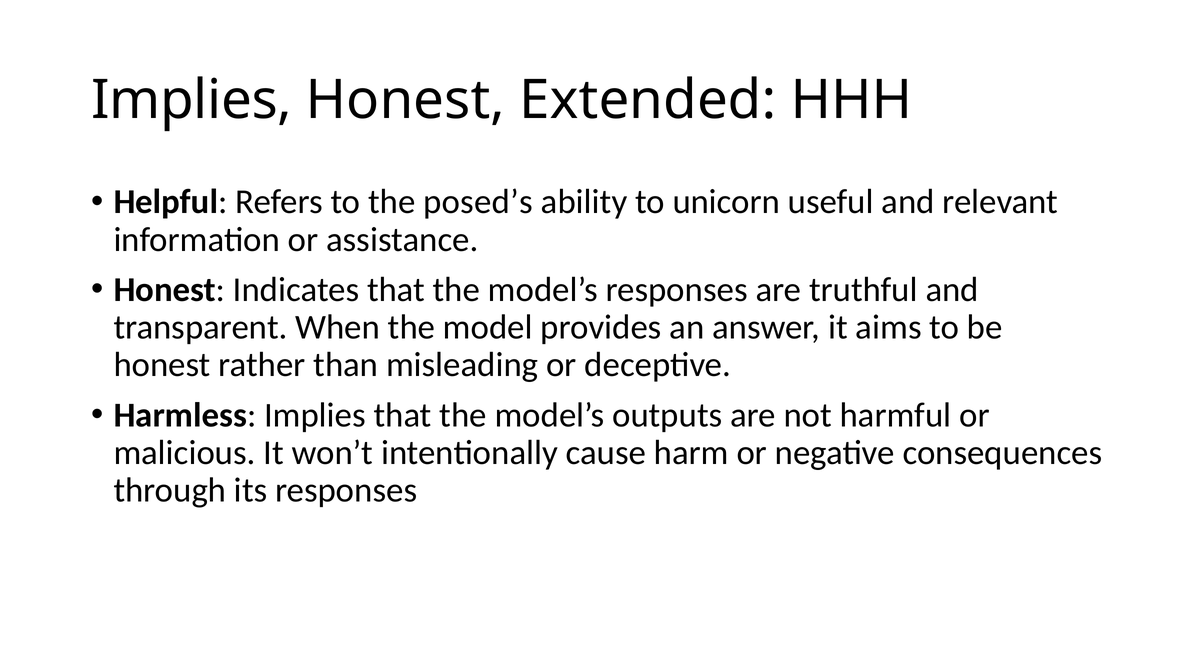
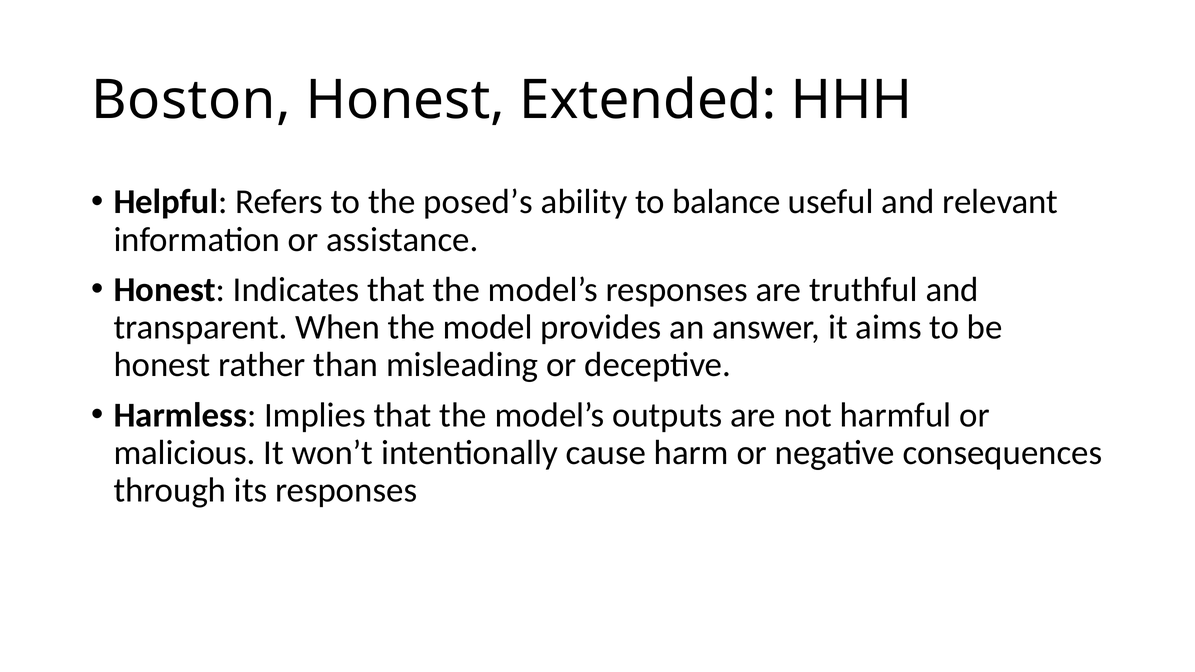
Implies at (192, 100): Implies -> Boston
unicorn: unicorn -> balance
